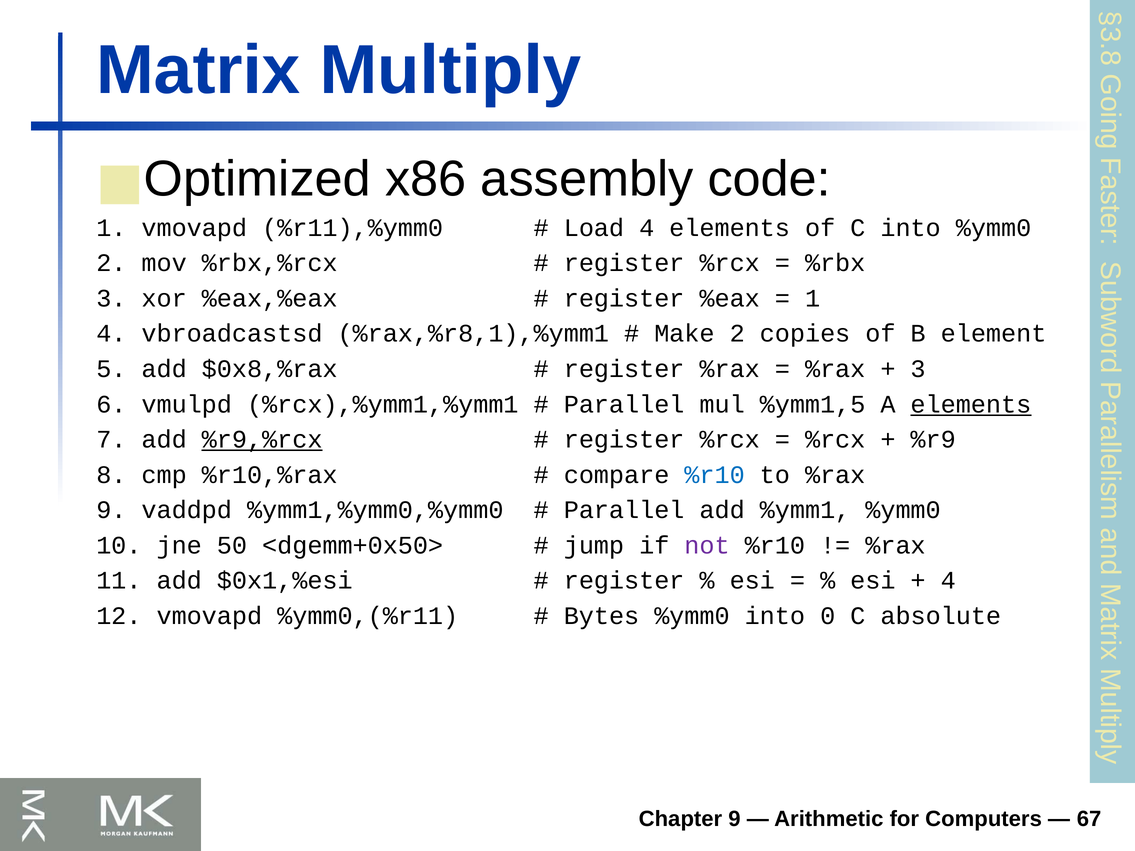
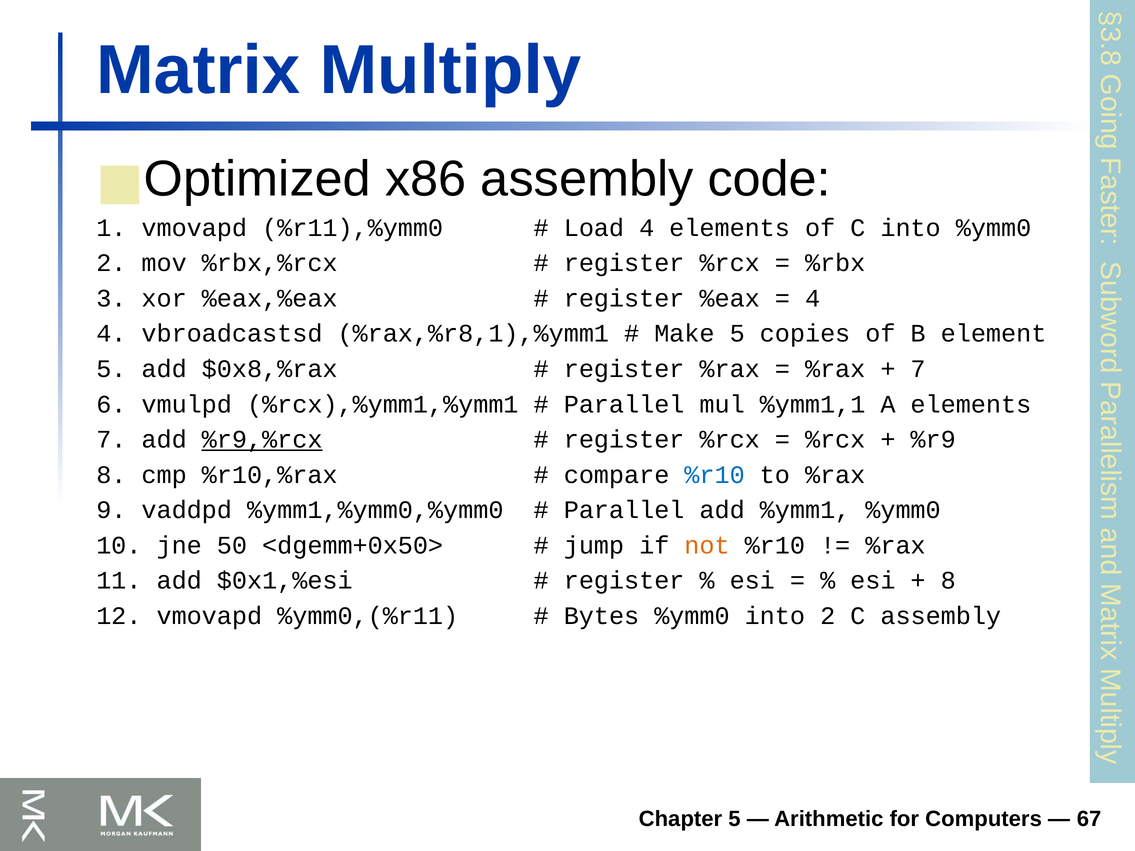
1 at (813, 298): 1 -> 4
Make 2: 2 -> 5
3 at (918, 369): 3 -> 7
%ymm1,5: %ymm1,5 -> %ymm1,1
elements at (971, 404) underline: present -> none
not colour: purple -> orange
4 at (948, 581): 4 -> 8
into 0: 0 -> 2
C absolute: absolute -> assembly
Chapter 9: 9 -> 5
